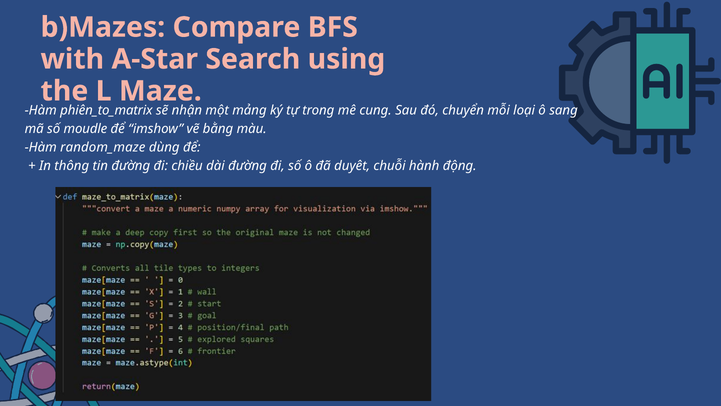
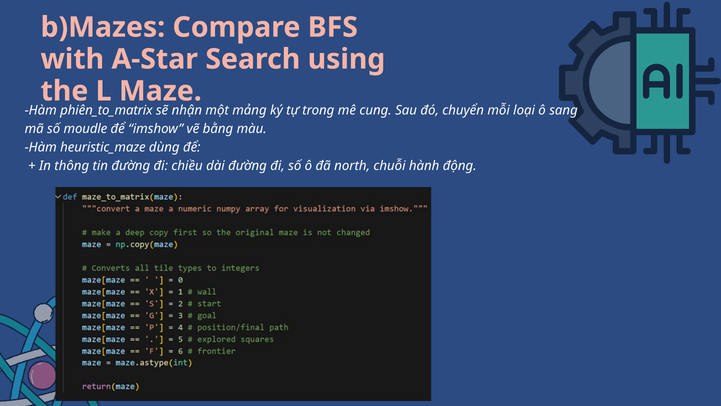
random_maze: random_maze -> heuristic_maze
duyêt: duyêt -> north
